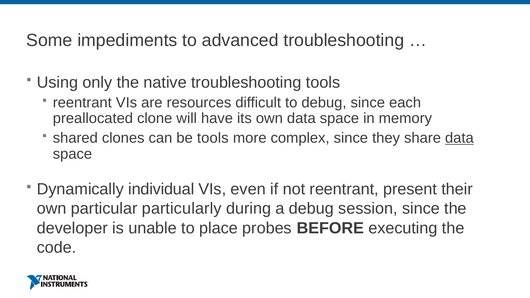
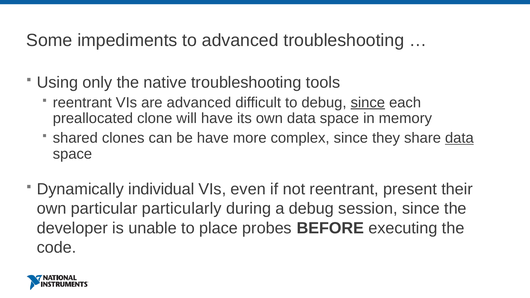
are resources: resources -> advanced
since at (368, 103) underline: none -> present
be tools: tools -> have
